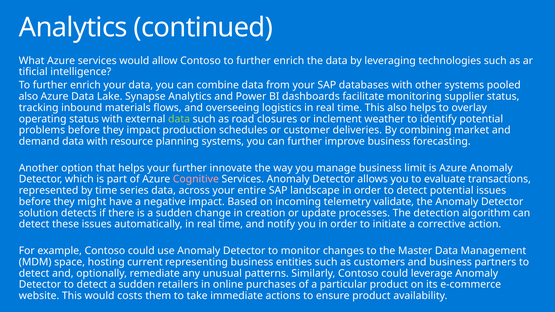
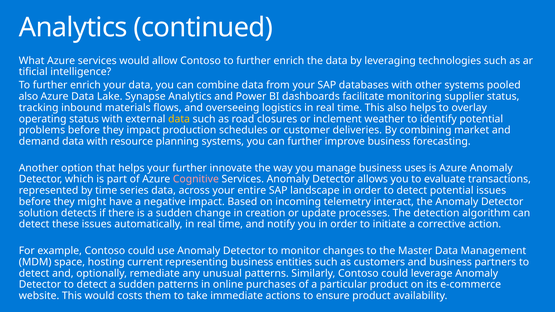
data at (179, 119) colour: light green -> yellow
limit: limit -> uses
validate: validate -> interact
sudden retailers: retailers -> patterns
